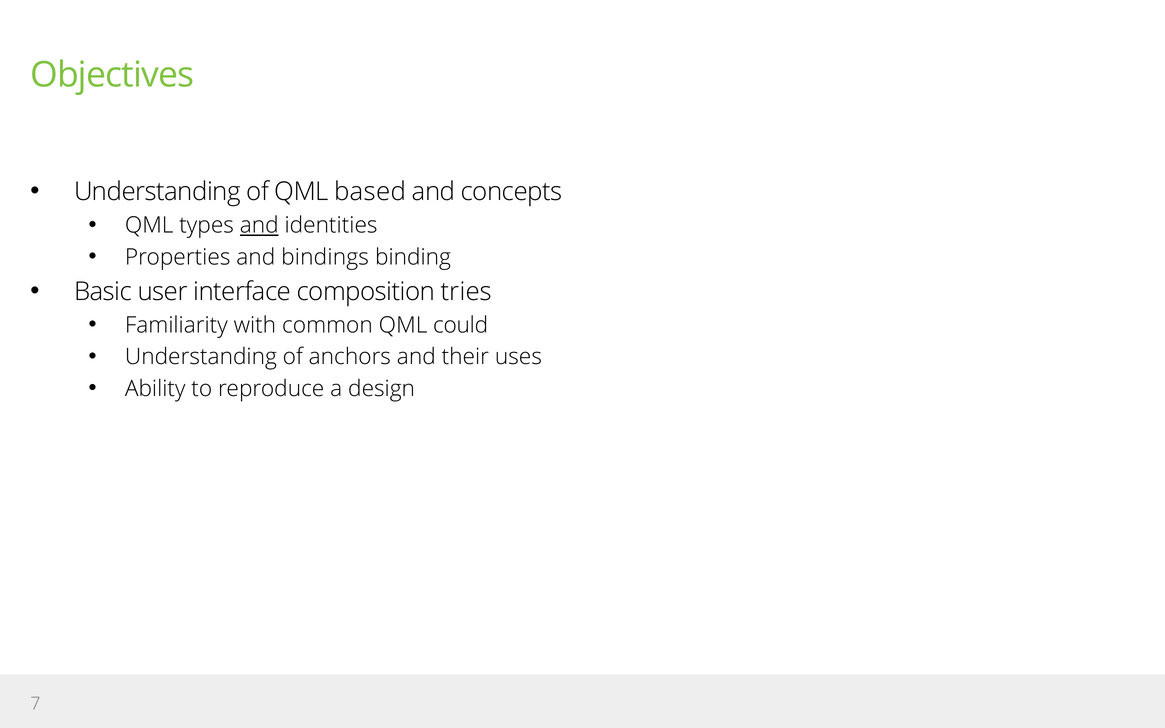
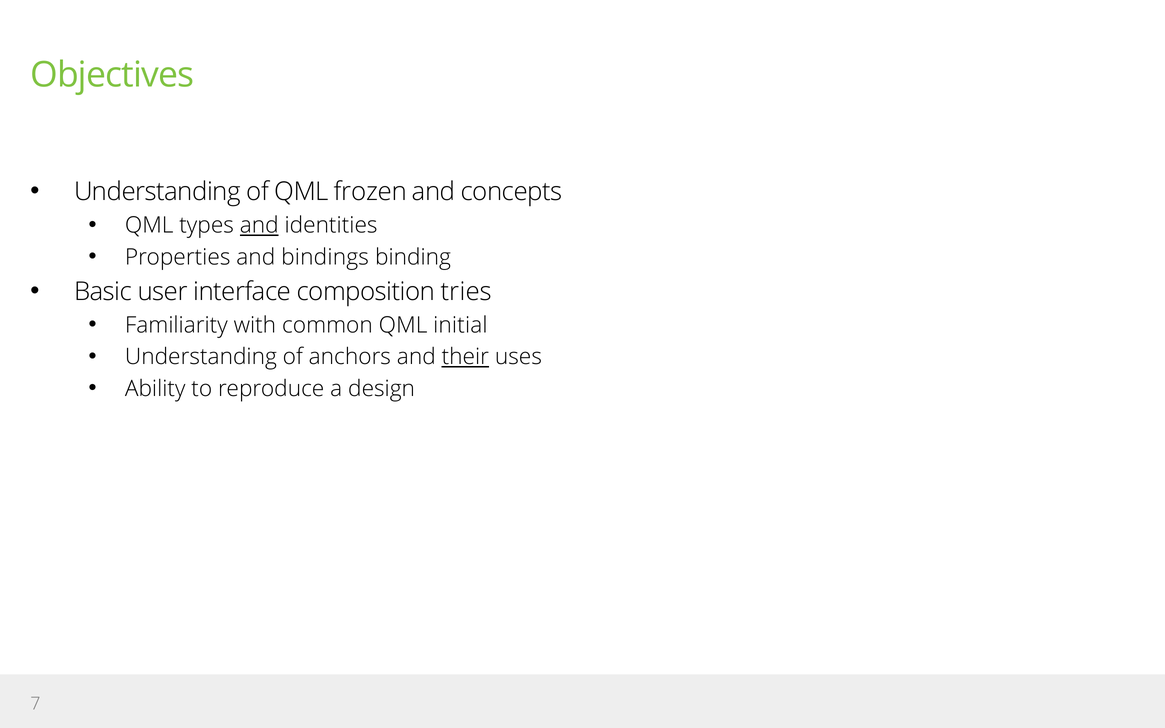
based: based -> frozen
could: could -> initial
their underline: none -> present
